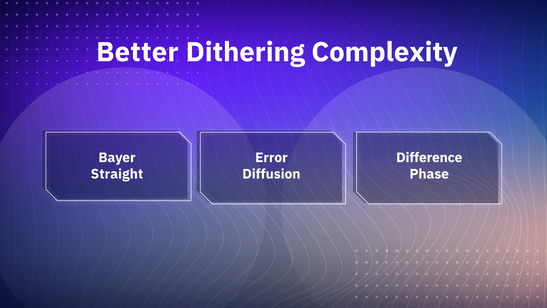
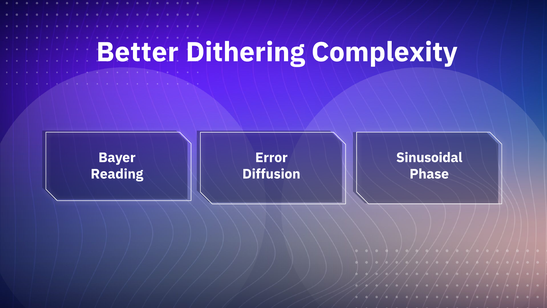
Difference: Difference -> Sinusoidal
Straight: Straight -> Reading
